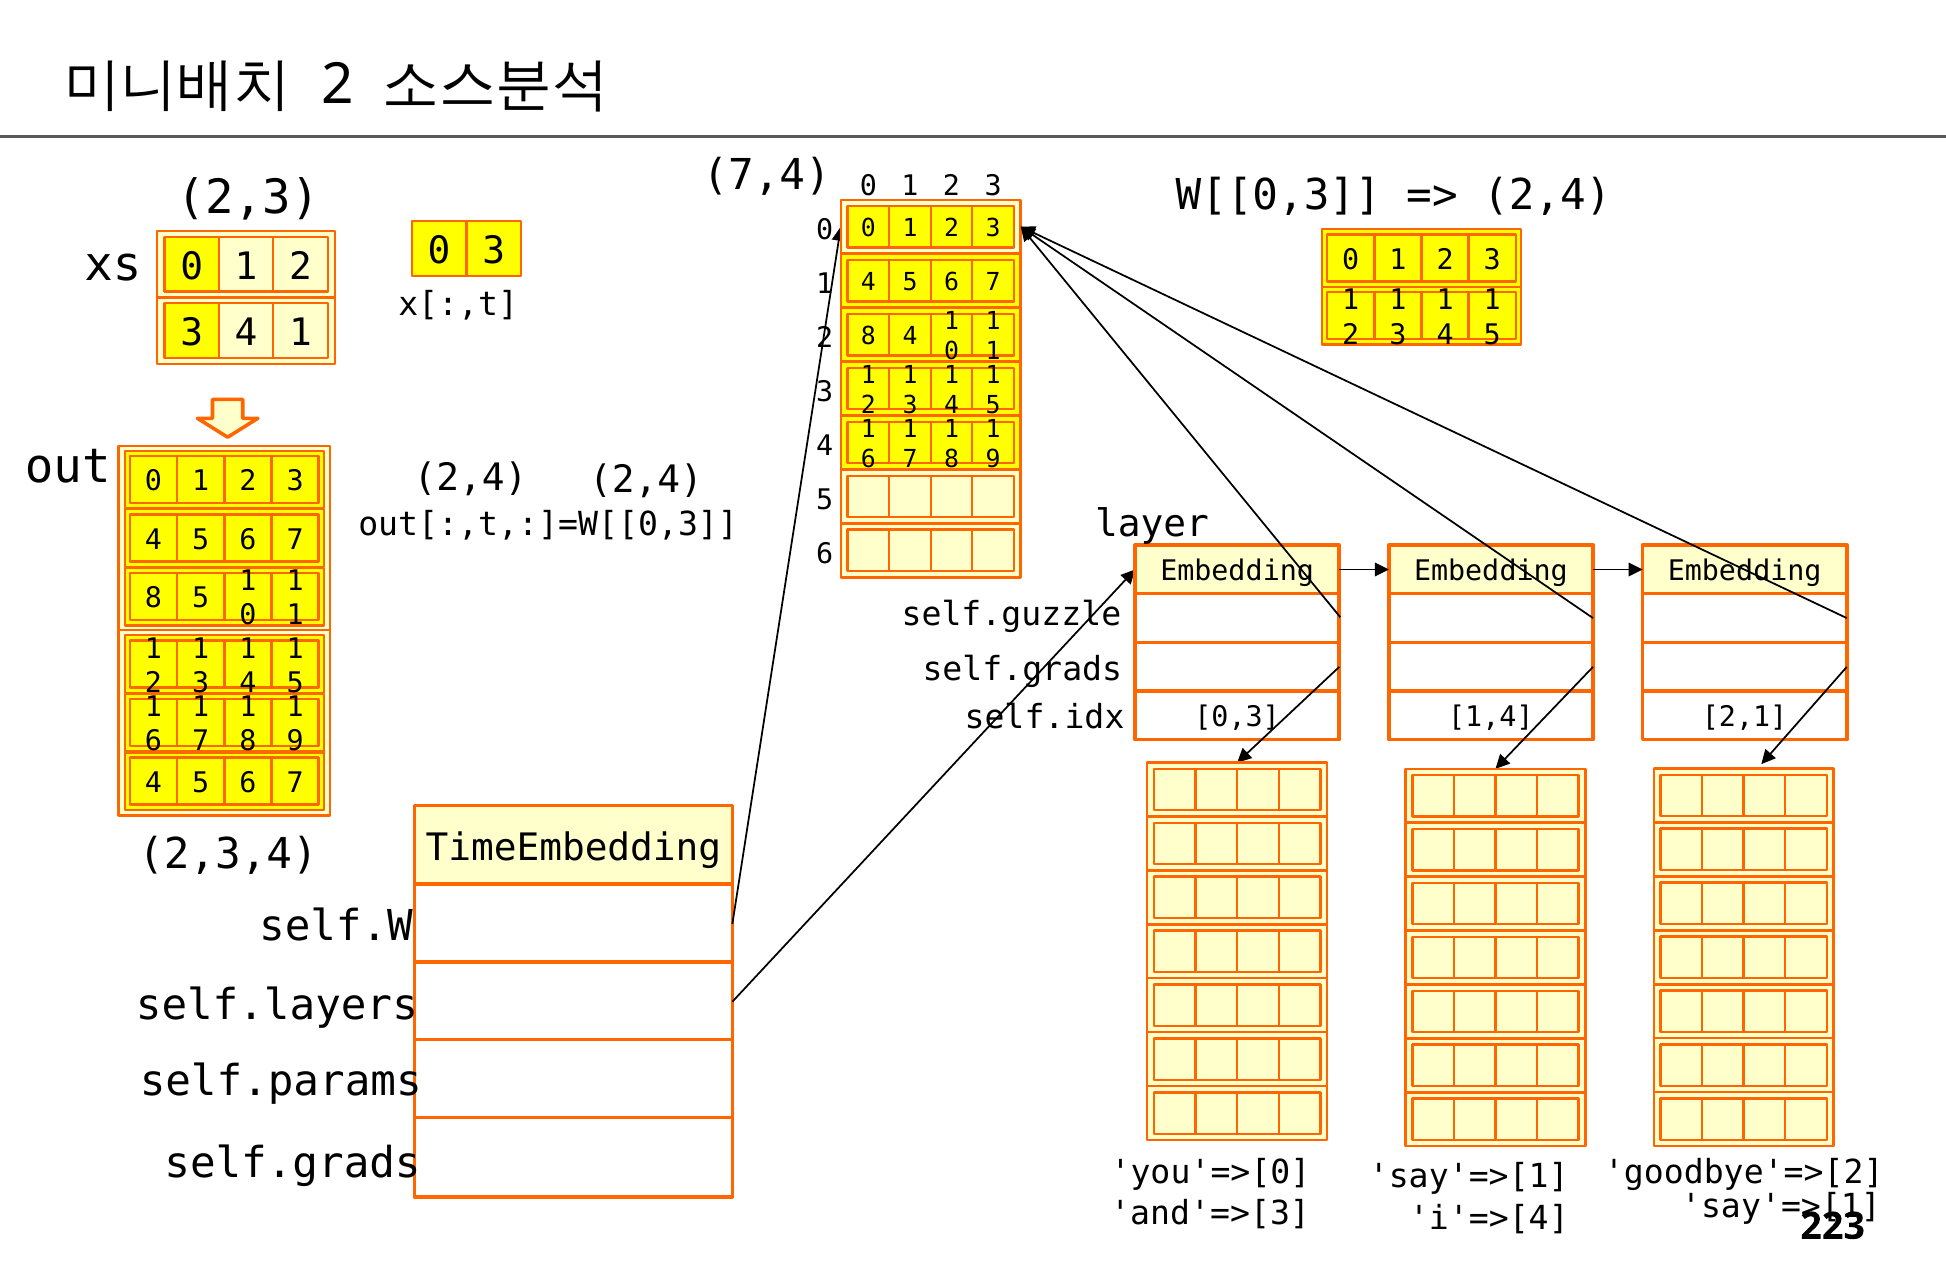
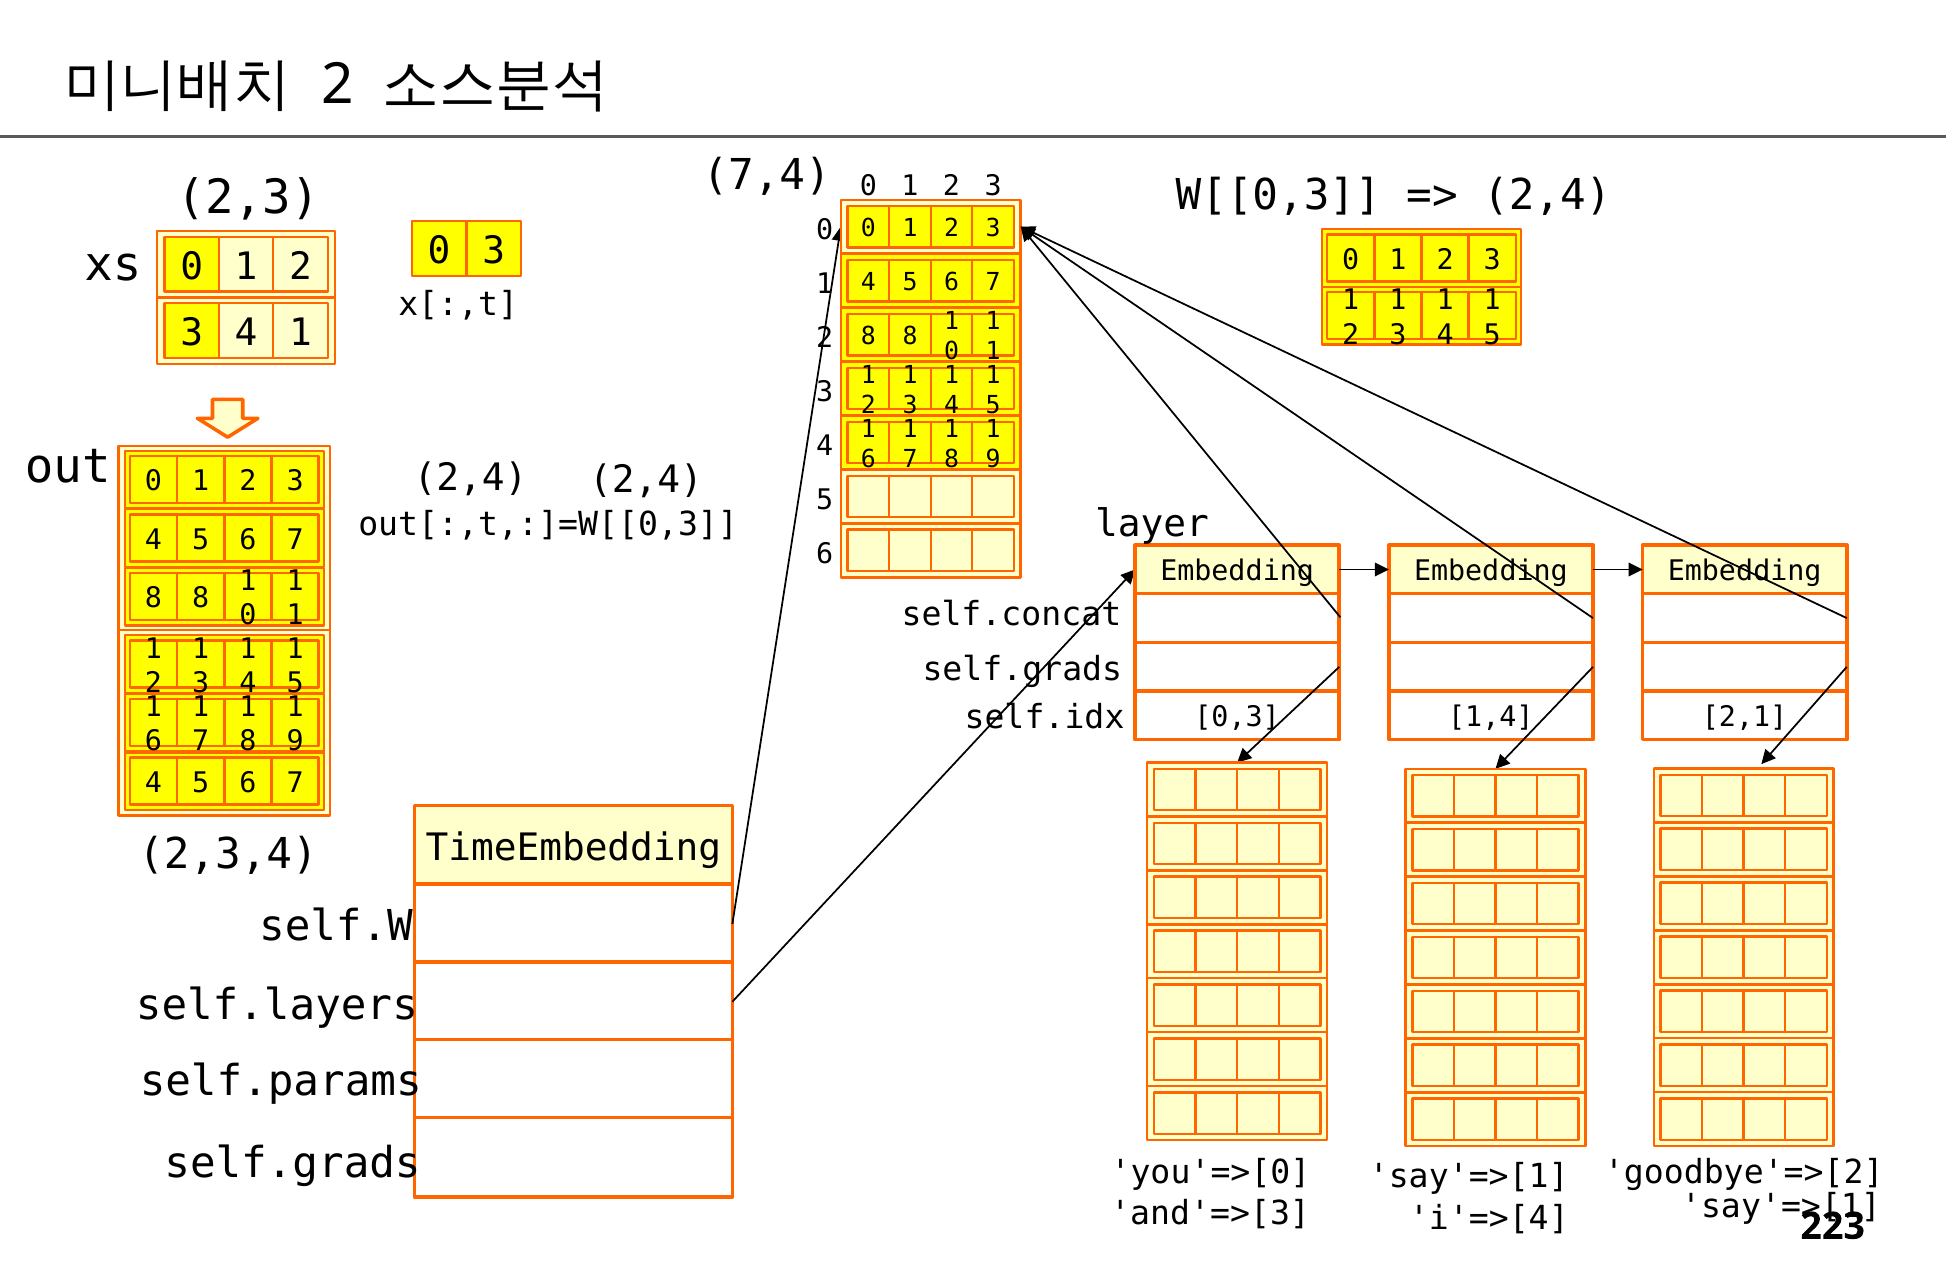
4 at (910, 336): 4 -> 8
5 at (201, 599): 5 -> 8
self.guzzle: self.guzzle -> self.concat
